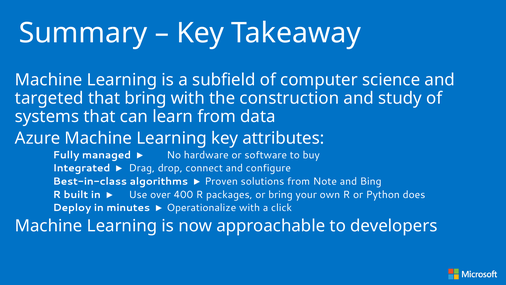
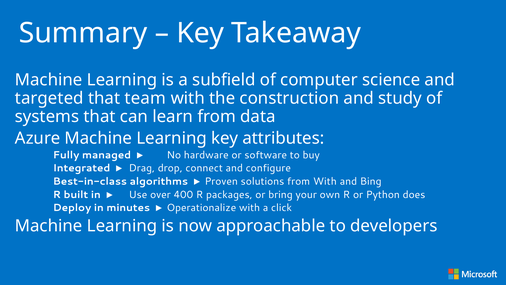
that bring: bring -> team
from Note: Note -> With
